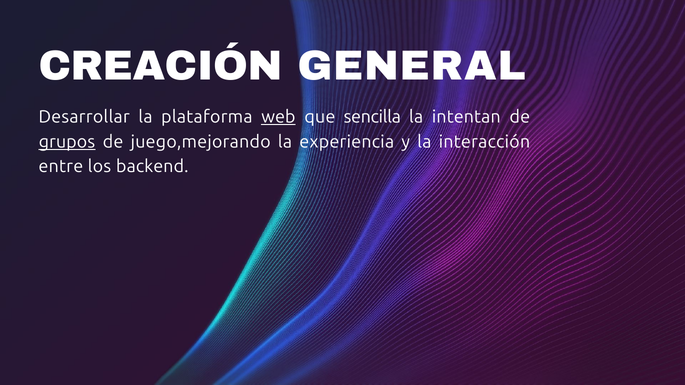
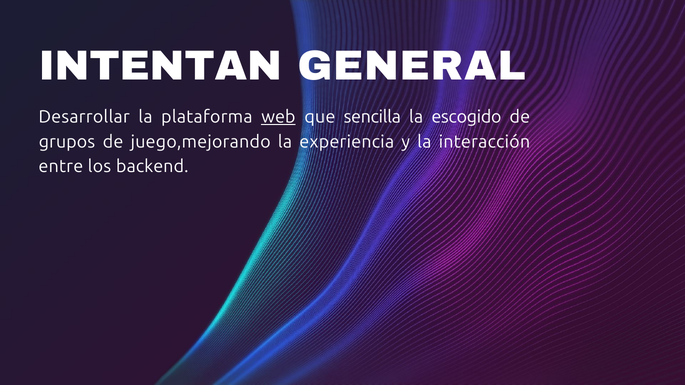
CREACIÓN: CREACIÓN -> INTENTAN
intentan: intentan -> escogido
grupos underline: present -> none
